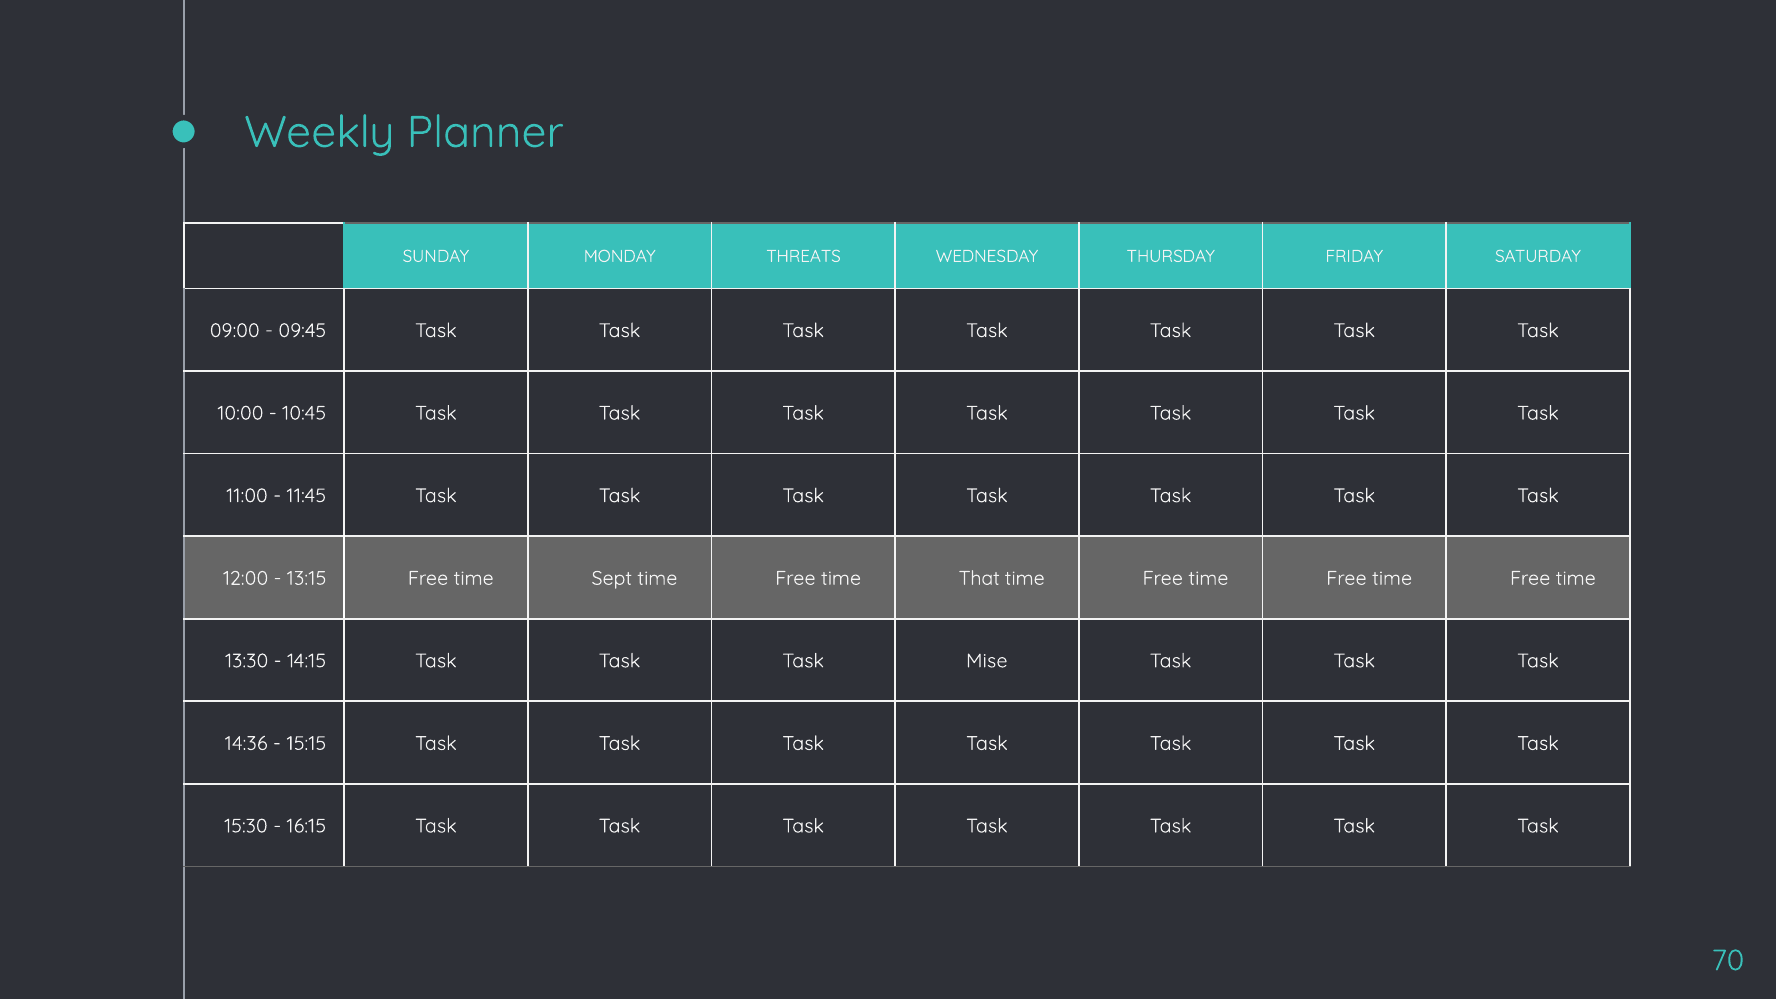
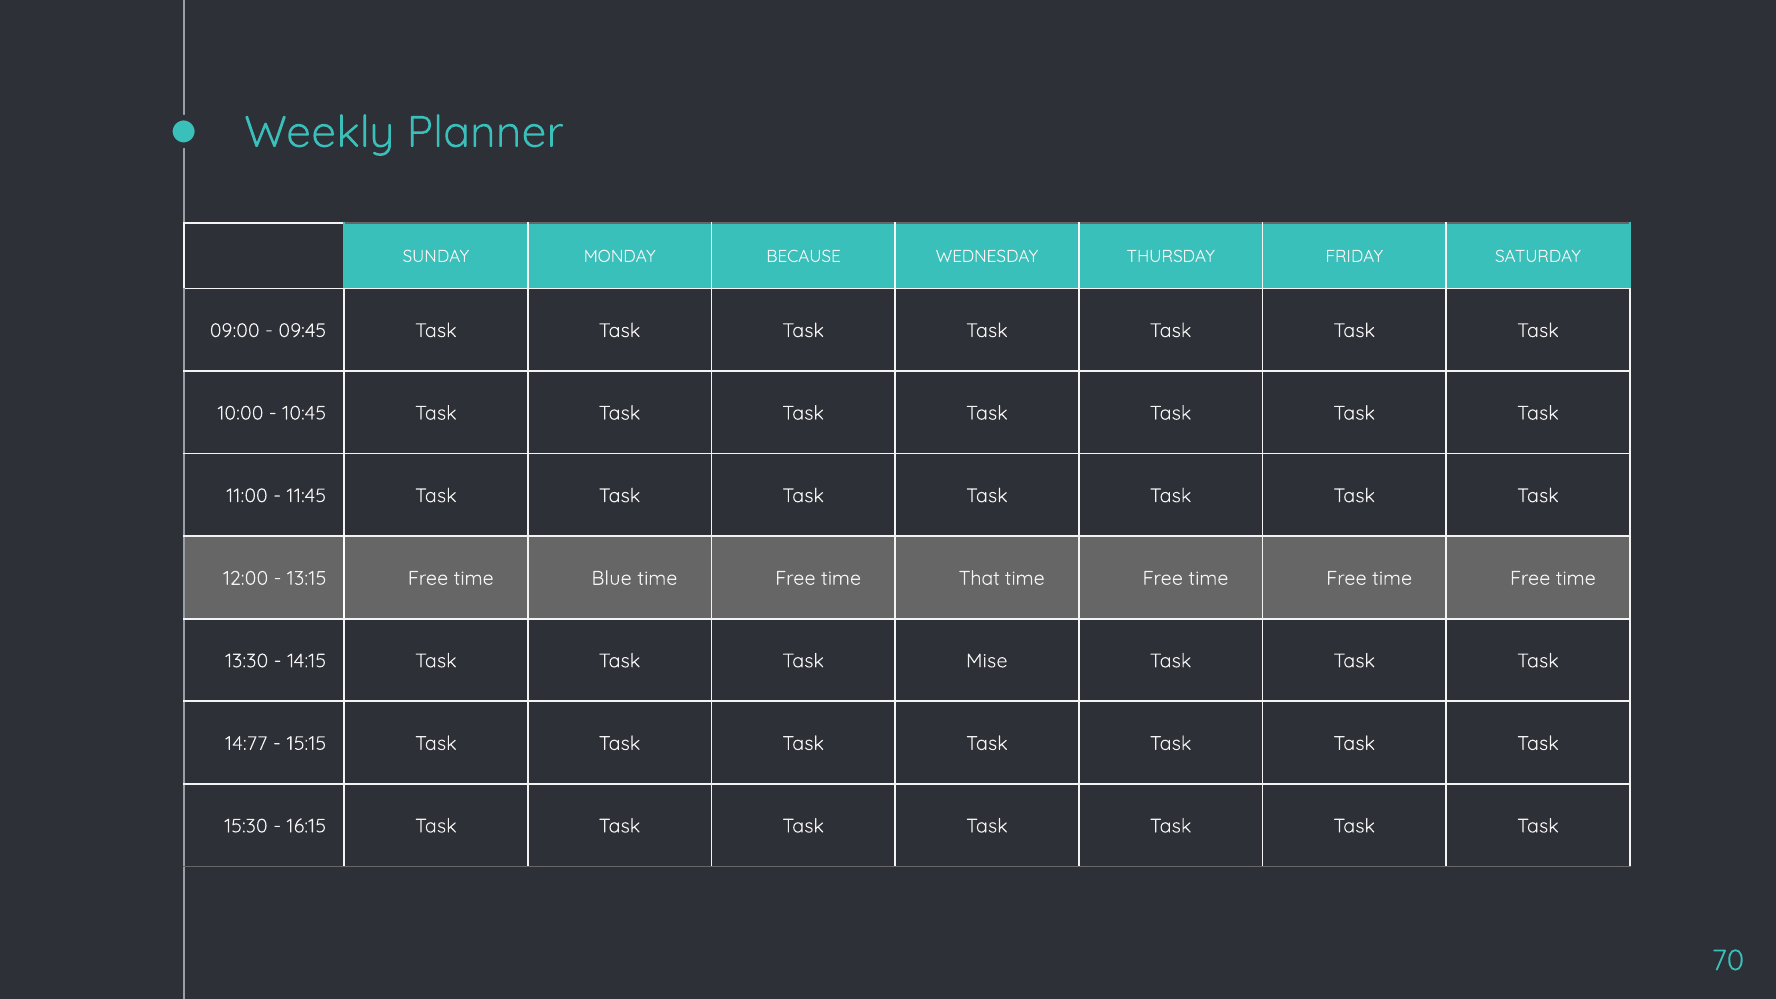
THREATS: THREATS -> BECAUSE
Sept: Sept -> Blue
14:36: 14:36 -> 14:77
